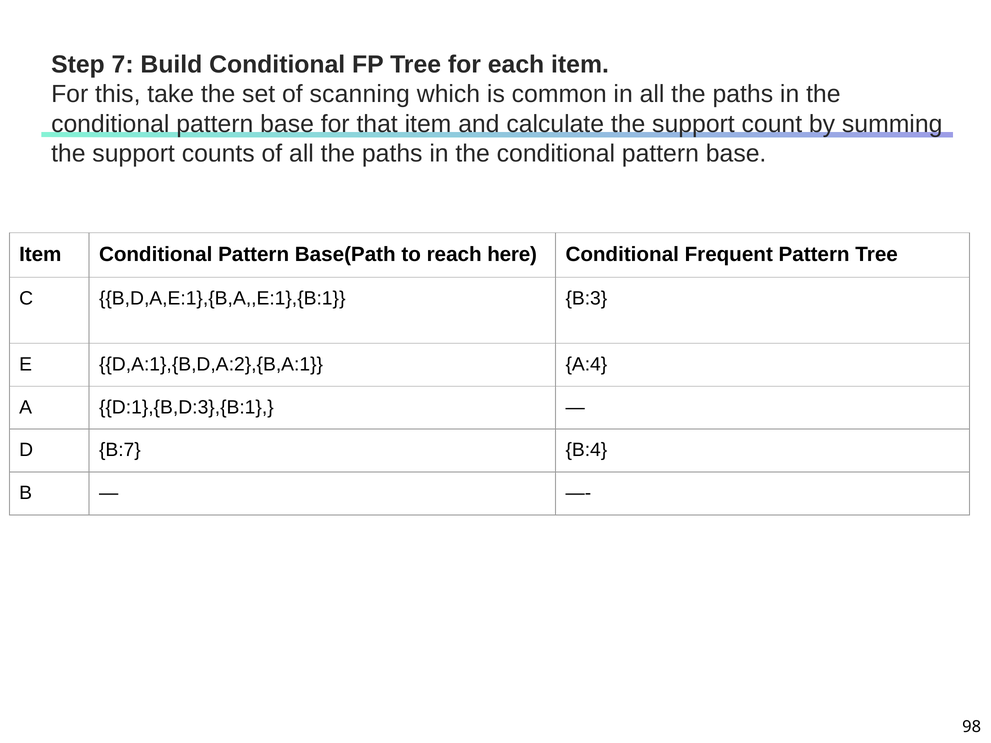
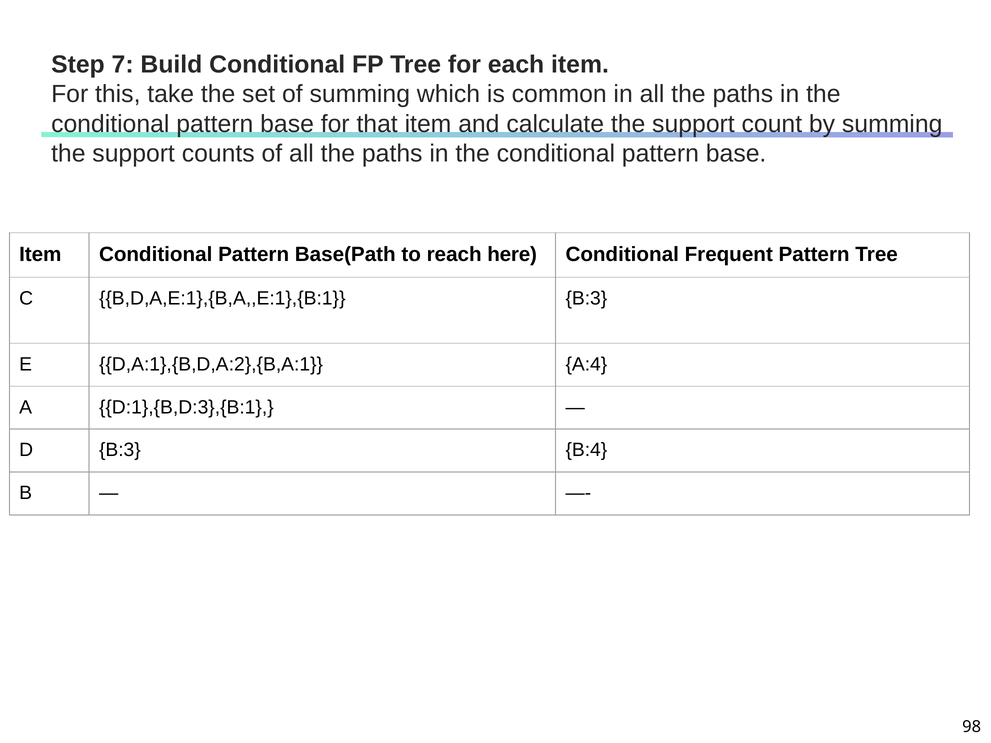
of scanning: scanning -> summing
D B:7: B:7 -> B:3
